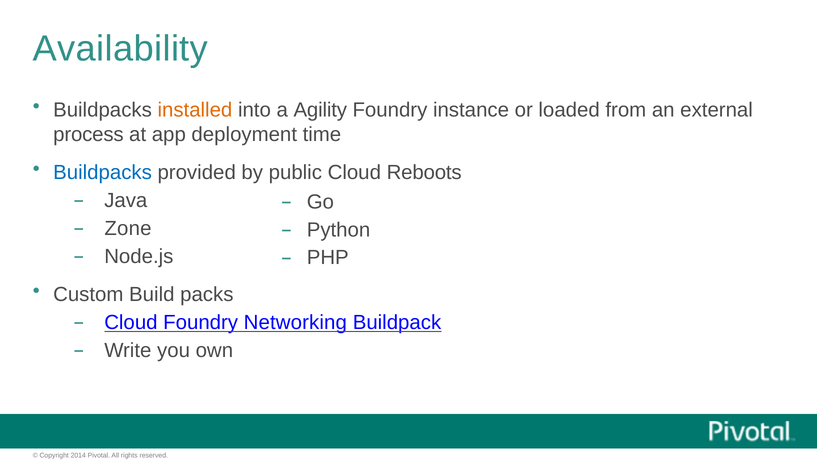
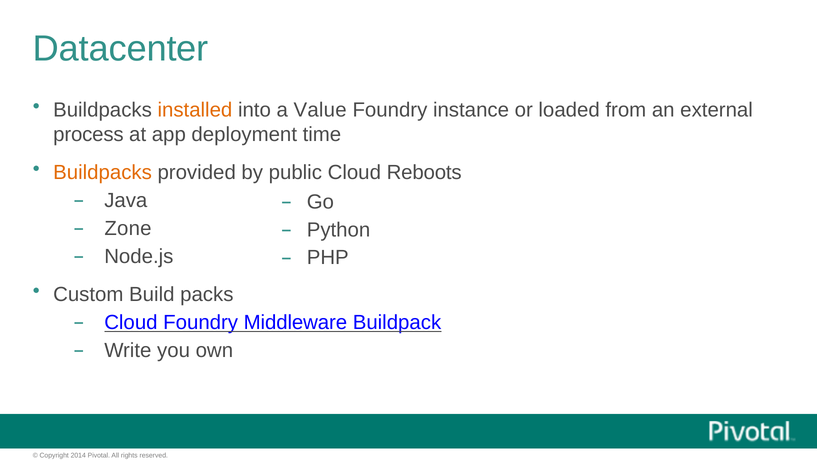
Availability: Availability -> Datacenter
Agility: Agility -> Value
Buildpacks at (103, 172) colour: blue -> orange
Networking: Networking -> Middleware
